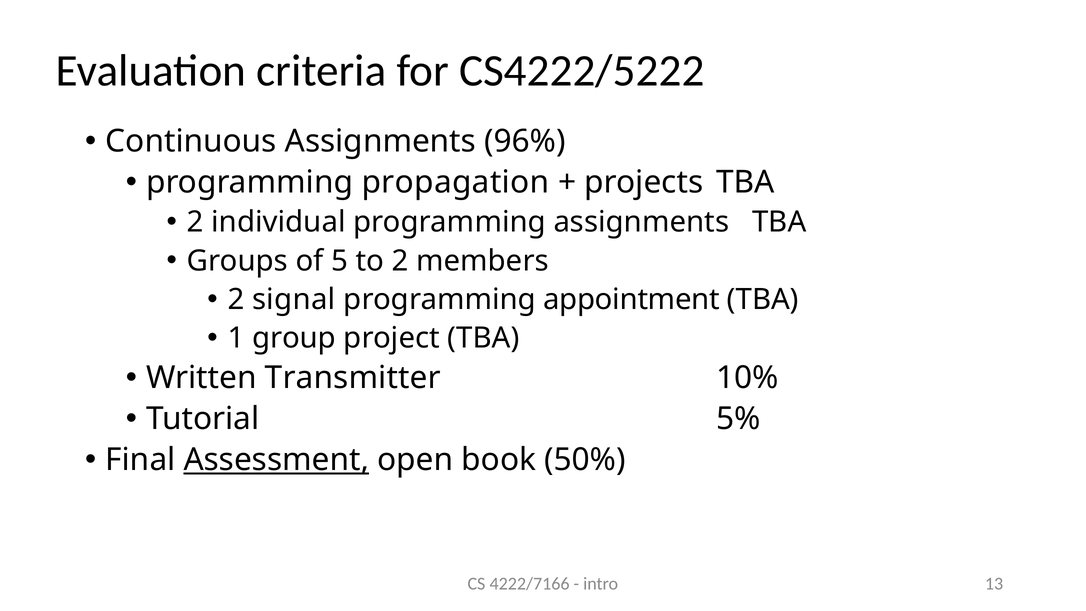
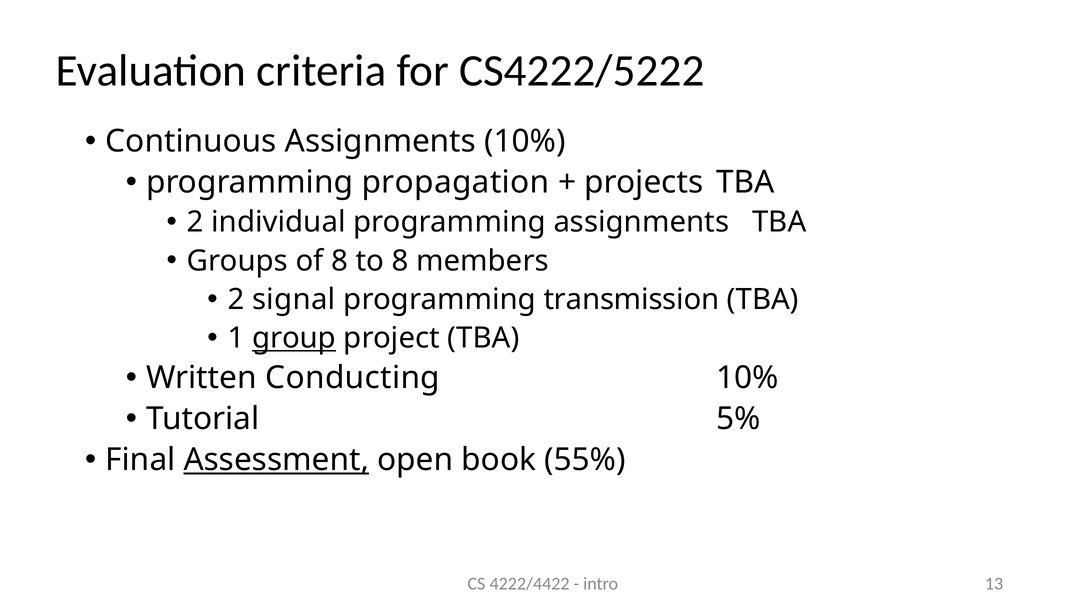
Assignments 96%: 96% -> 10%
of 5: 5 -> 8
to 2: 2 -> 8
appointment: appointment -> transmission
group underline: none -> present
Transmitter: Transmitter -> Conducting
50%: 50% -> 55%
4222/7166: 4222/7166 -> 4222/4422
